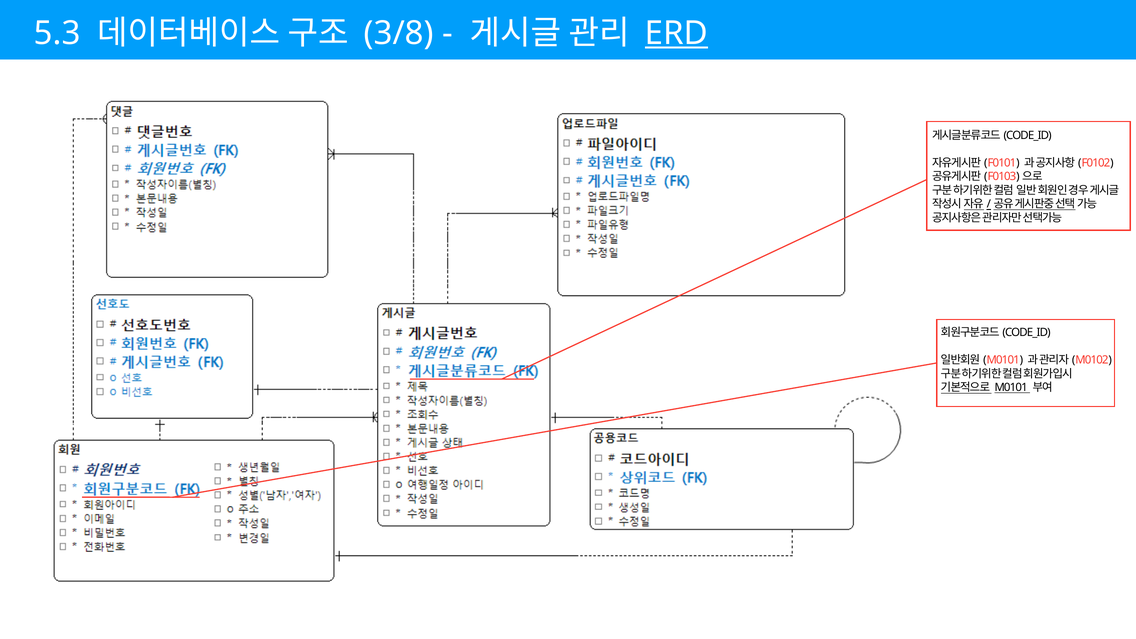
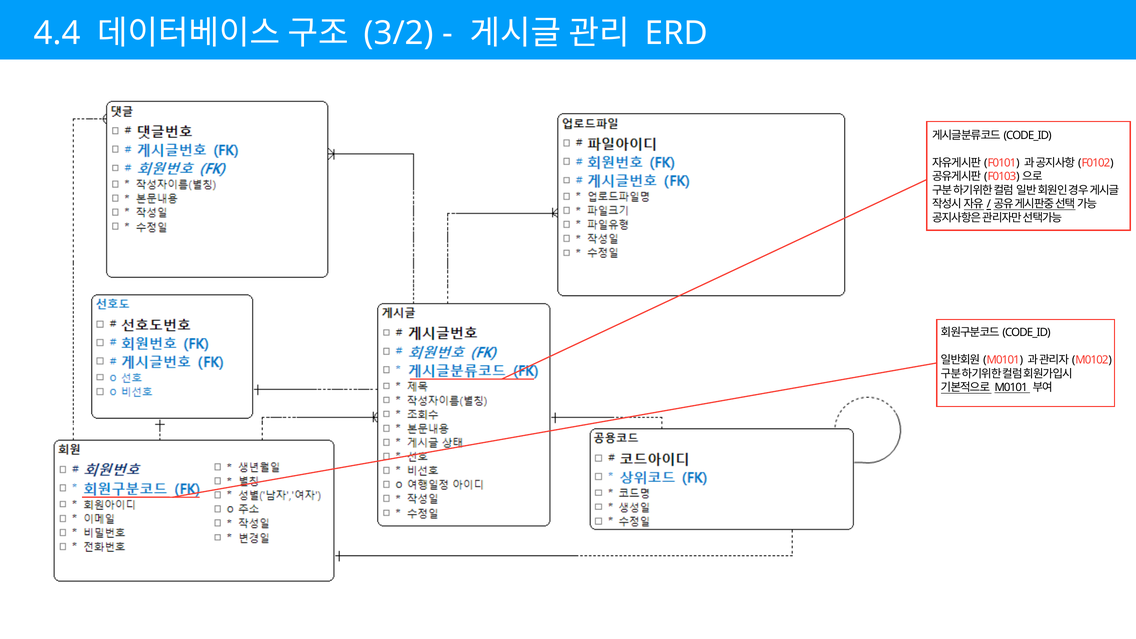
5.3: 5.3 -> 4.4
3/8: 3/8 -> 3/2
ERD underline: present -> none
